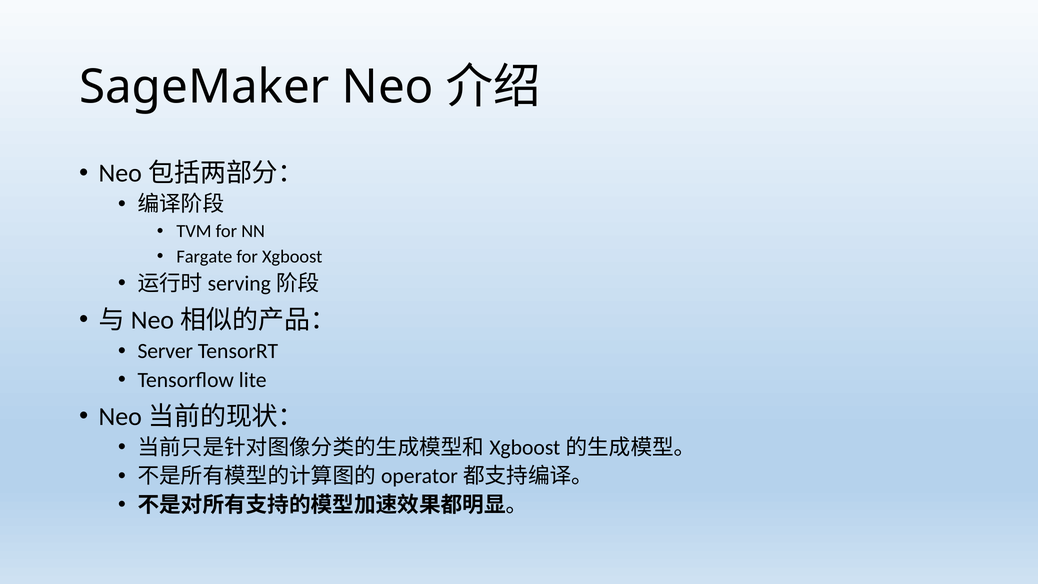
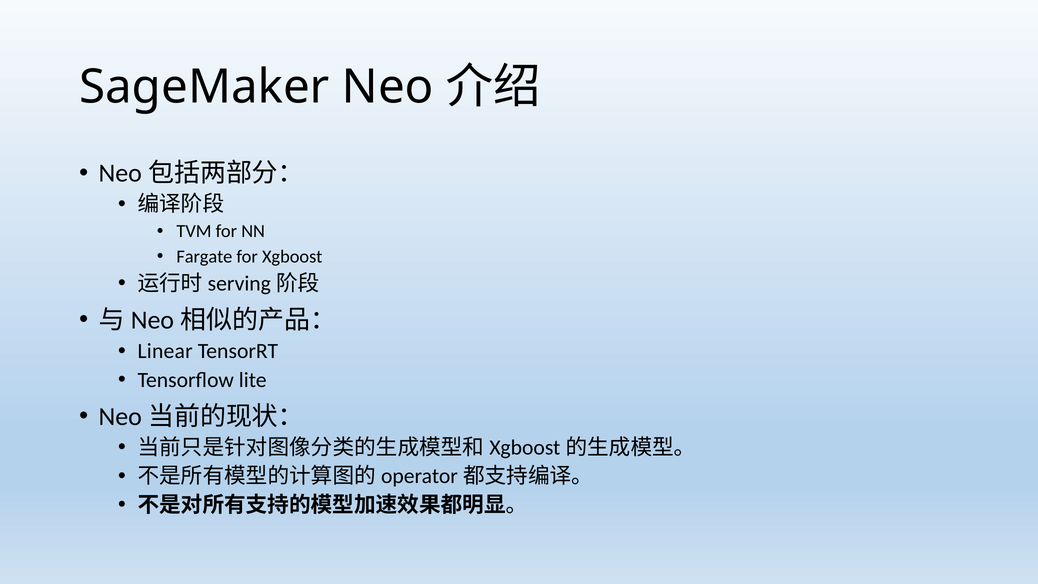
Server: Server -> Linear
